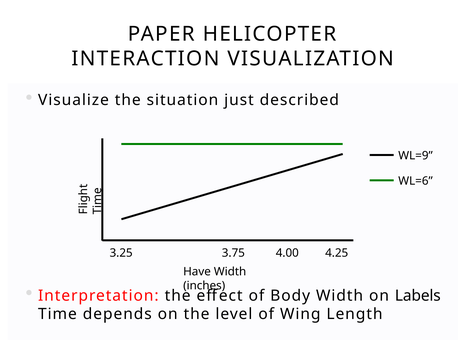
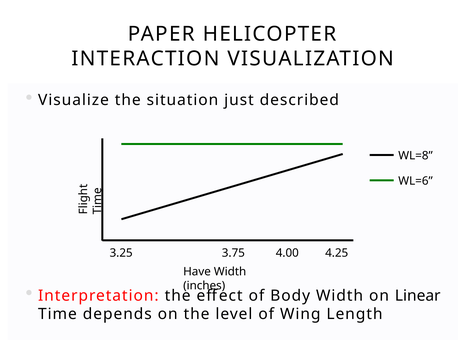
WL=9: WL=9 -> WL=8
Labels: Labels -> Linear
